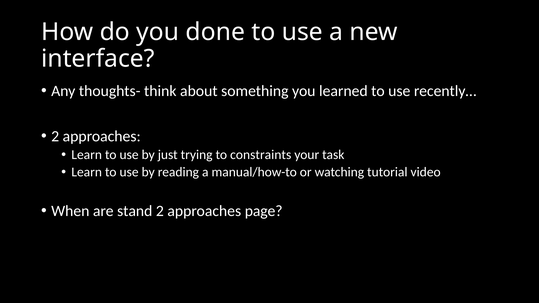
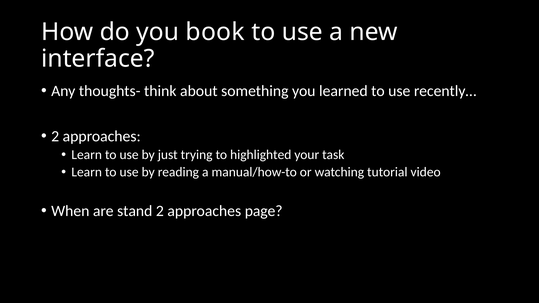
done: done -> book
constraints: constraints -> highlighted
